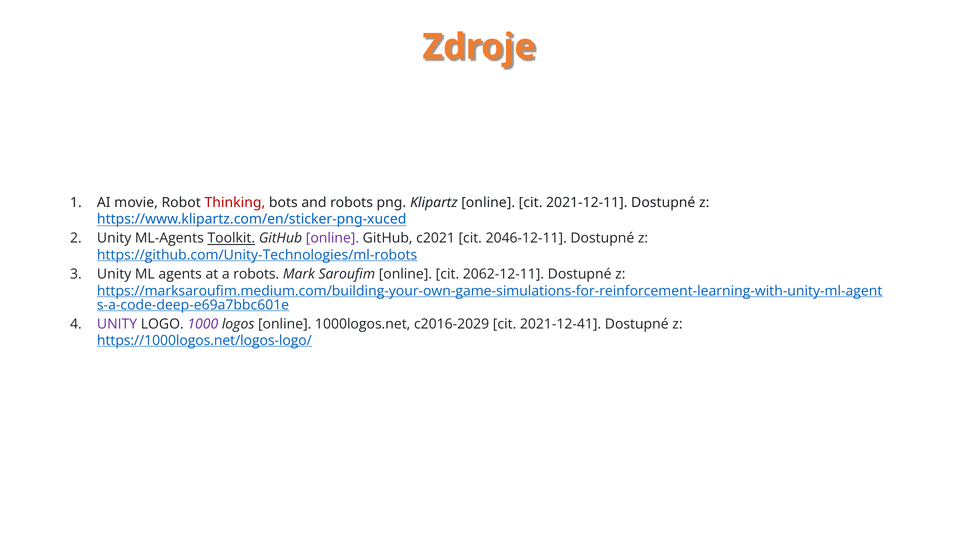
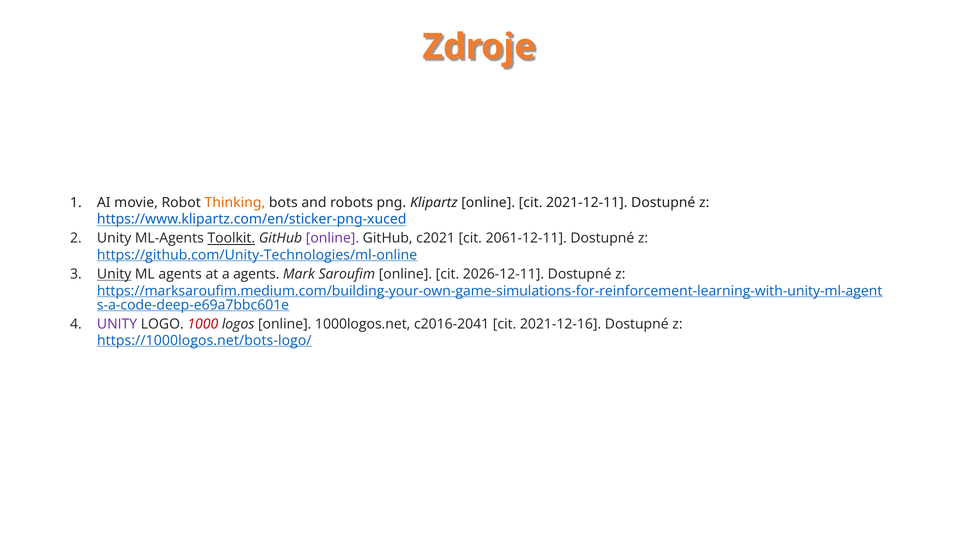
Thinking colour: red -> orange
2046-12-11: 2046-12-11 -> 2061-12-11
https://github.com/Unity-Technologies/ml-robots: https://github.com/Unity-Technologies/ml-robots -> https://github.com/Unity-Technologies/ml-online
Unity at (114, 274) underline: none -> present
a robots: robots -> agents
2062-12-11: 2062-12-11 -> 2026-12-11
1000 colour: purple -> red
c2016-2029: c2016-2029 -> c2016-2041
2021-12-41: 2021-12-41 -> 2021-12-16
https://1000logos.net/logos-logo/: https://1000logos.net/logos-logo/ -> https://1000logos.net/bots-logo/
